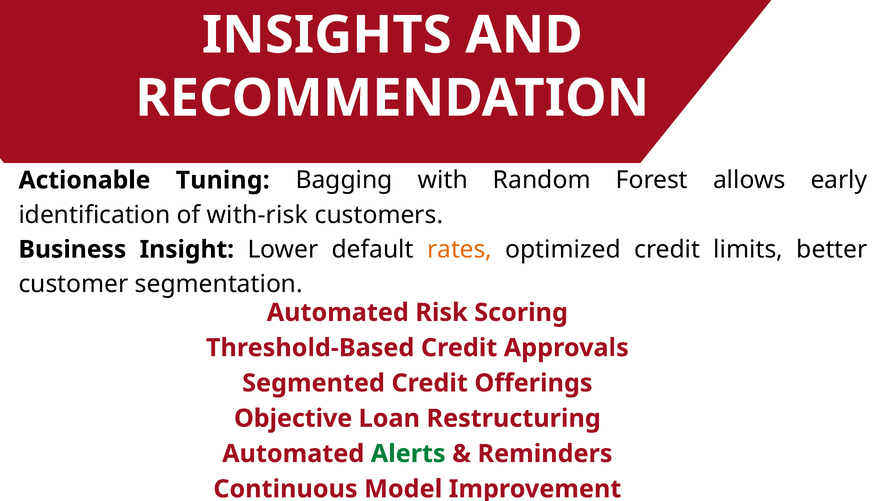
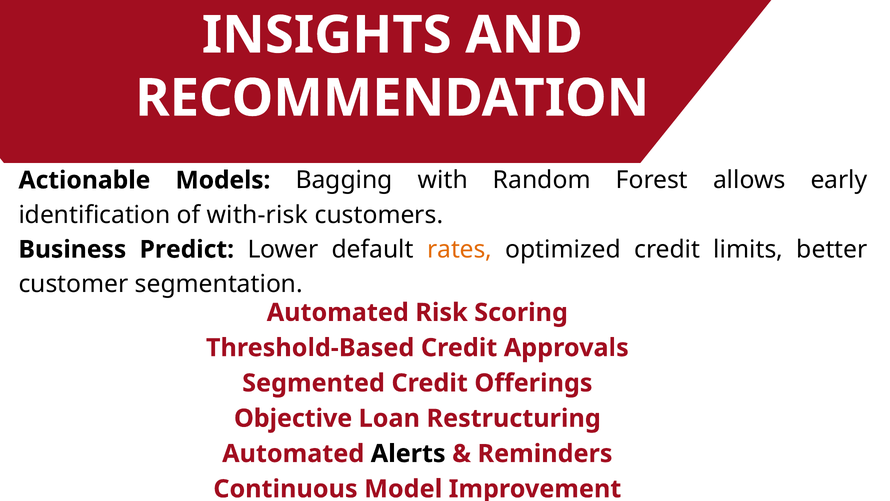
Tuning: Tuning -> Models
Insight: Insight -> Predict
Alerts colour: green -> black
